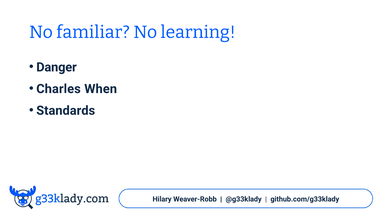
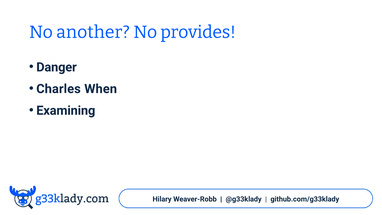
familiar: familiar -> another
learning: learning -> provides
Standards: Standards -> Examining
